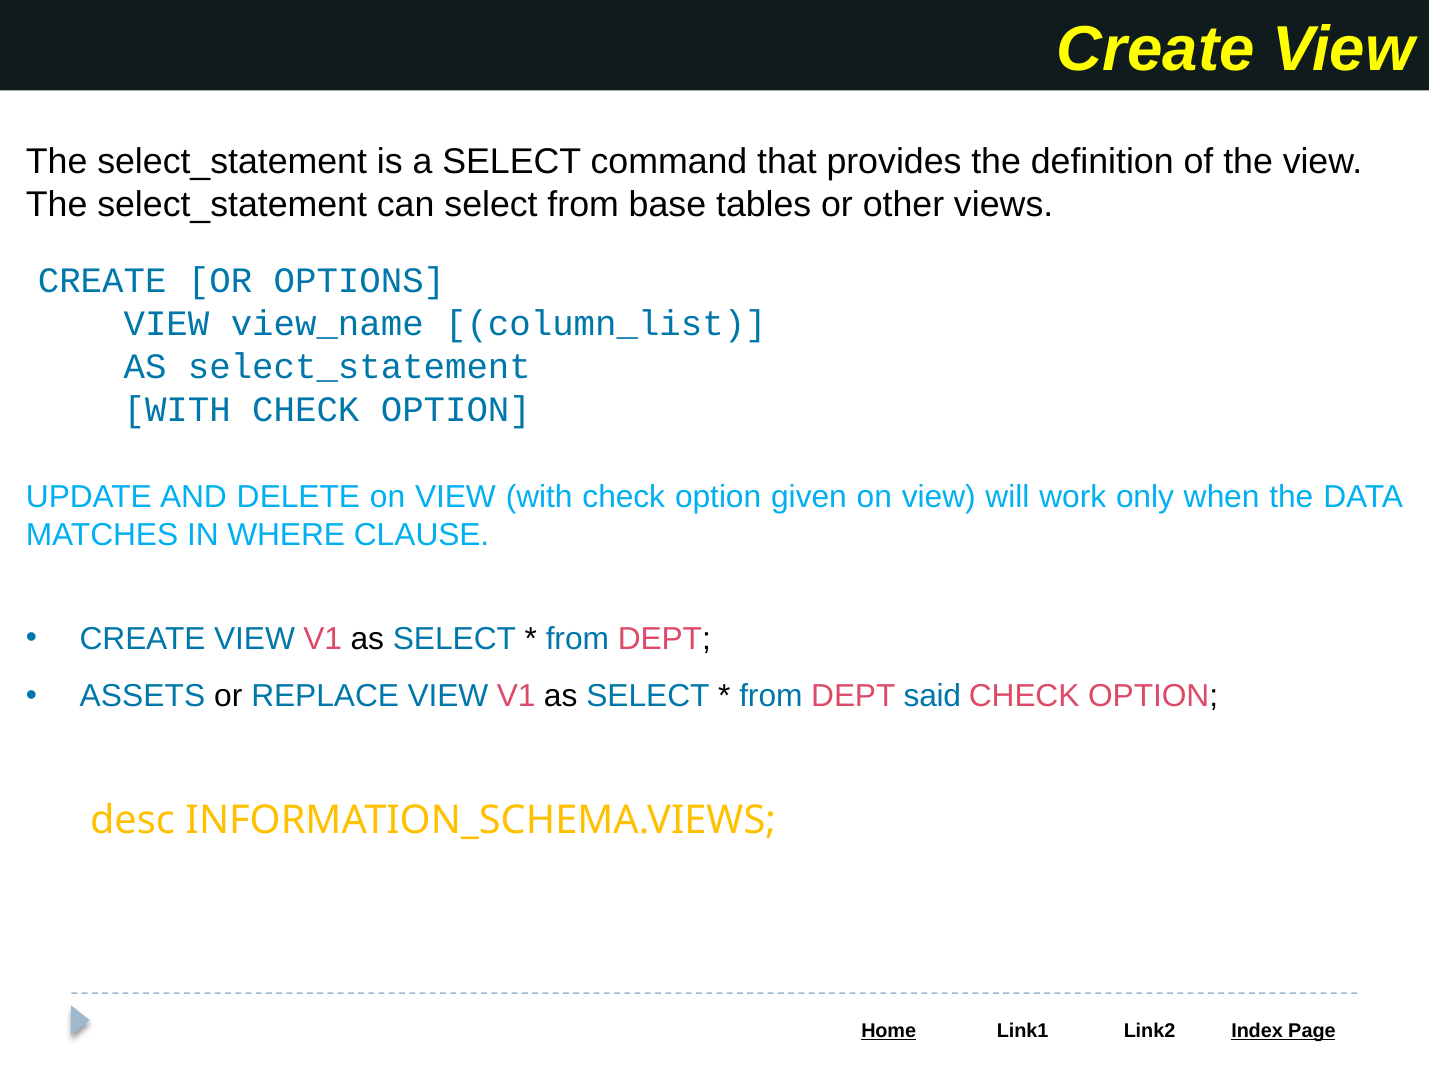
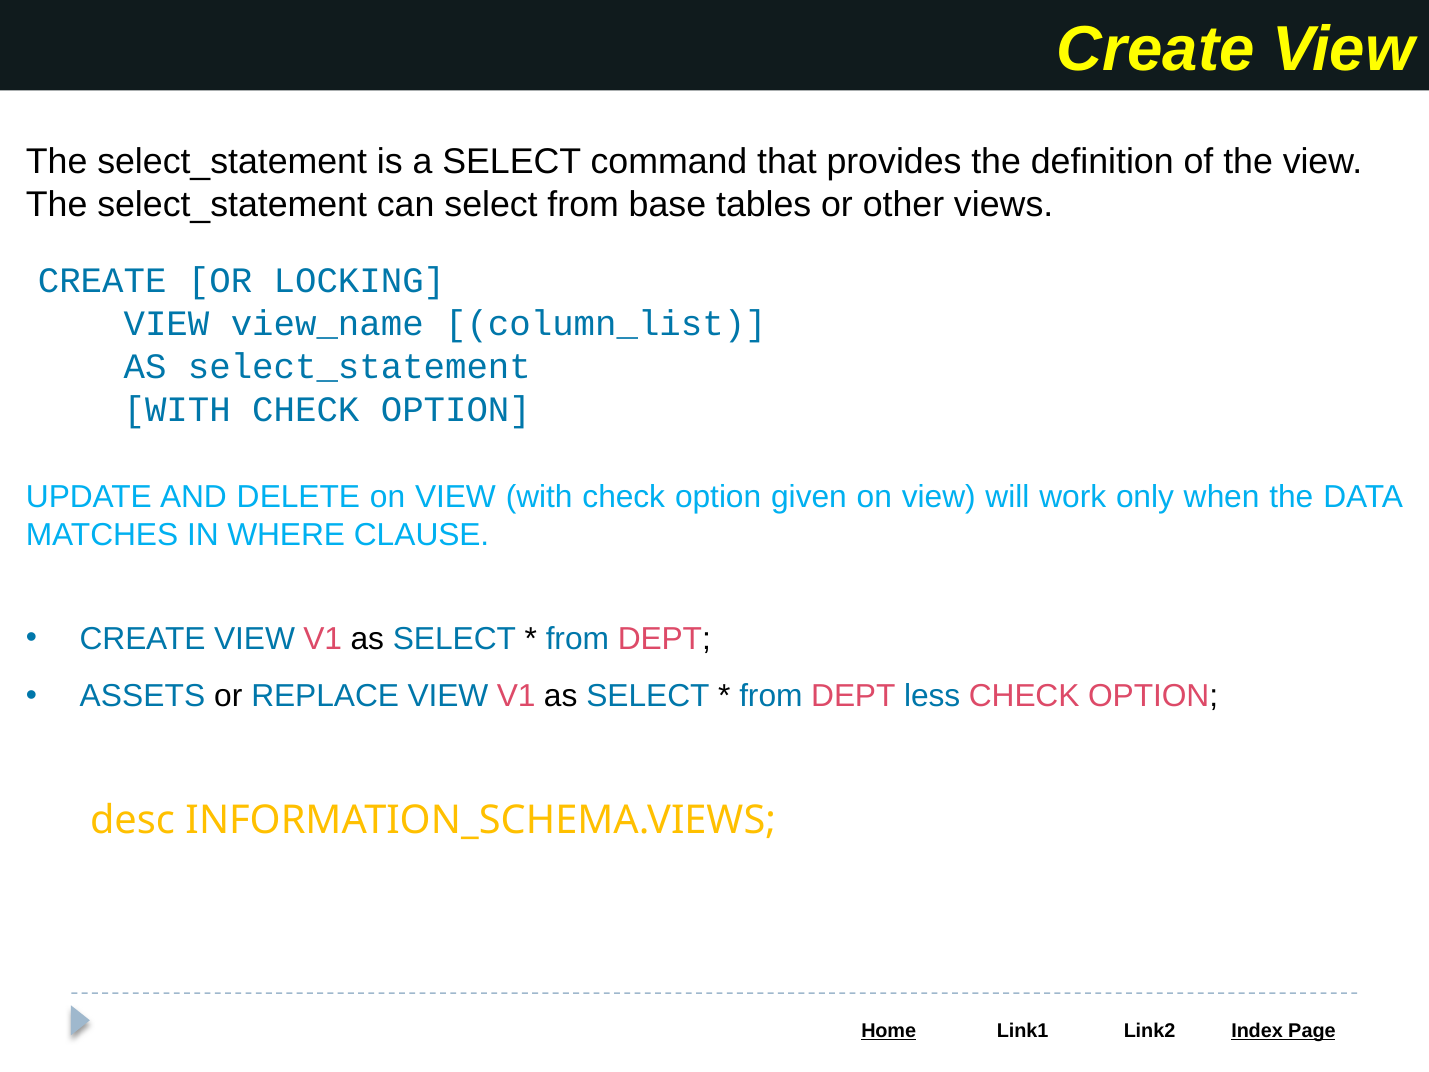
OPTIONS: OPTIONS -> LOCKING
said: said -> less
